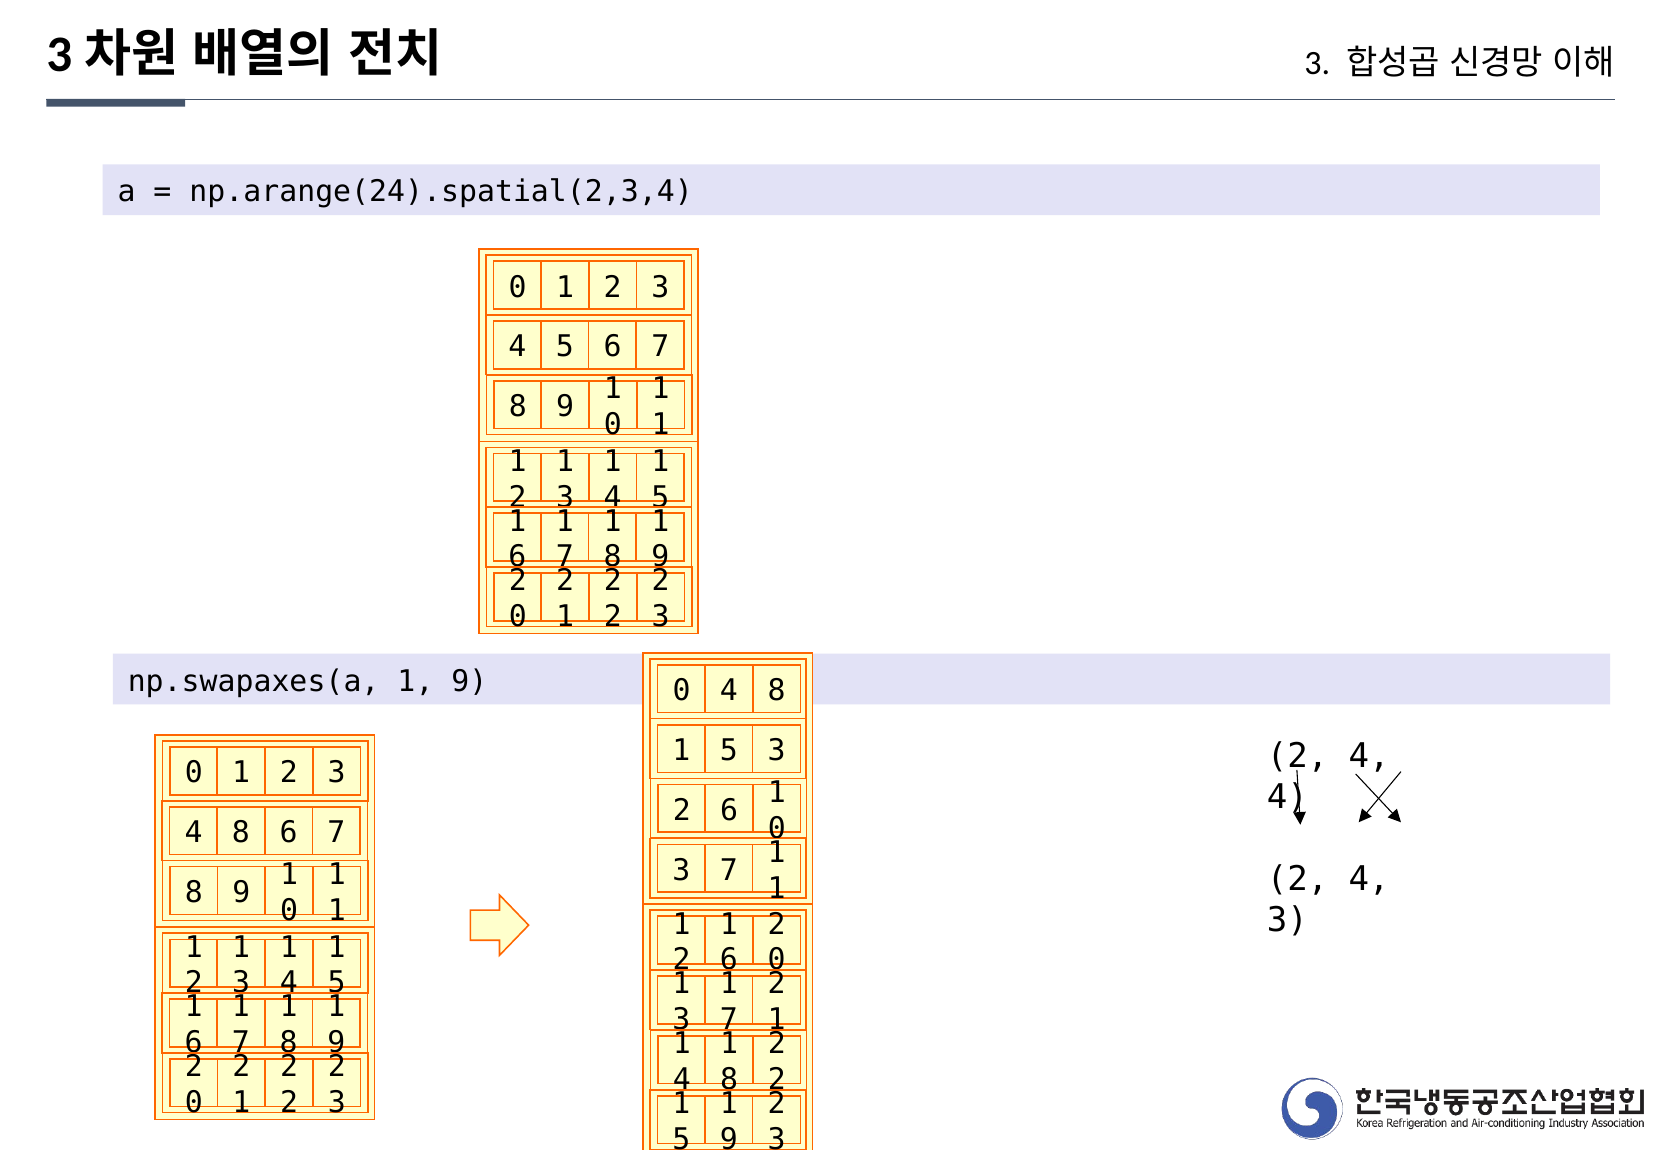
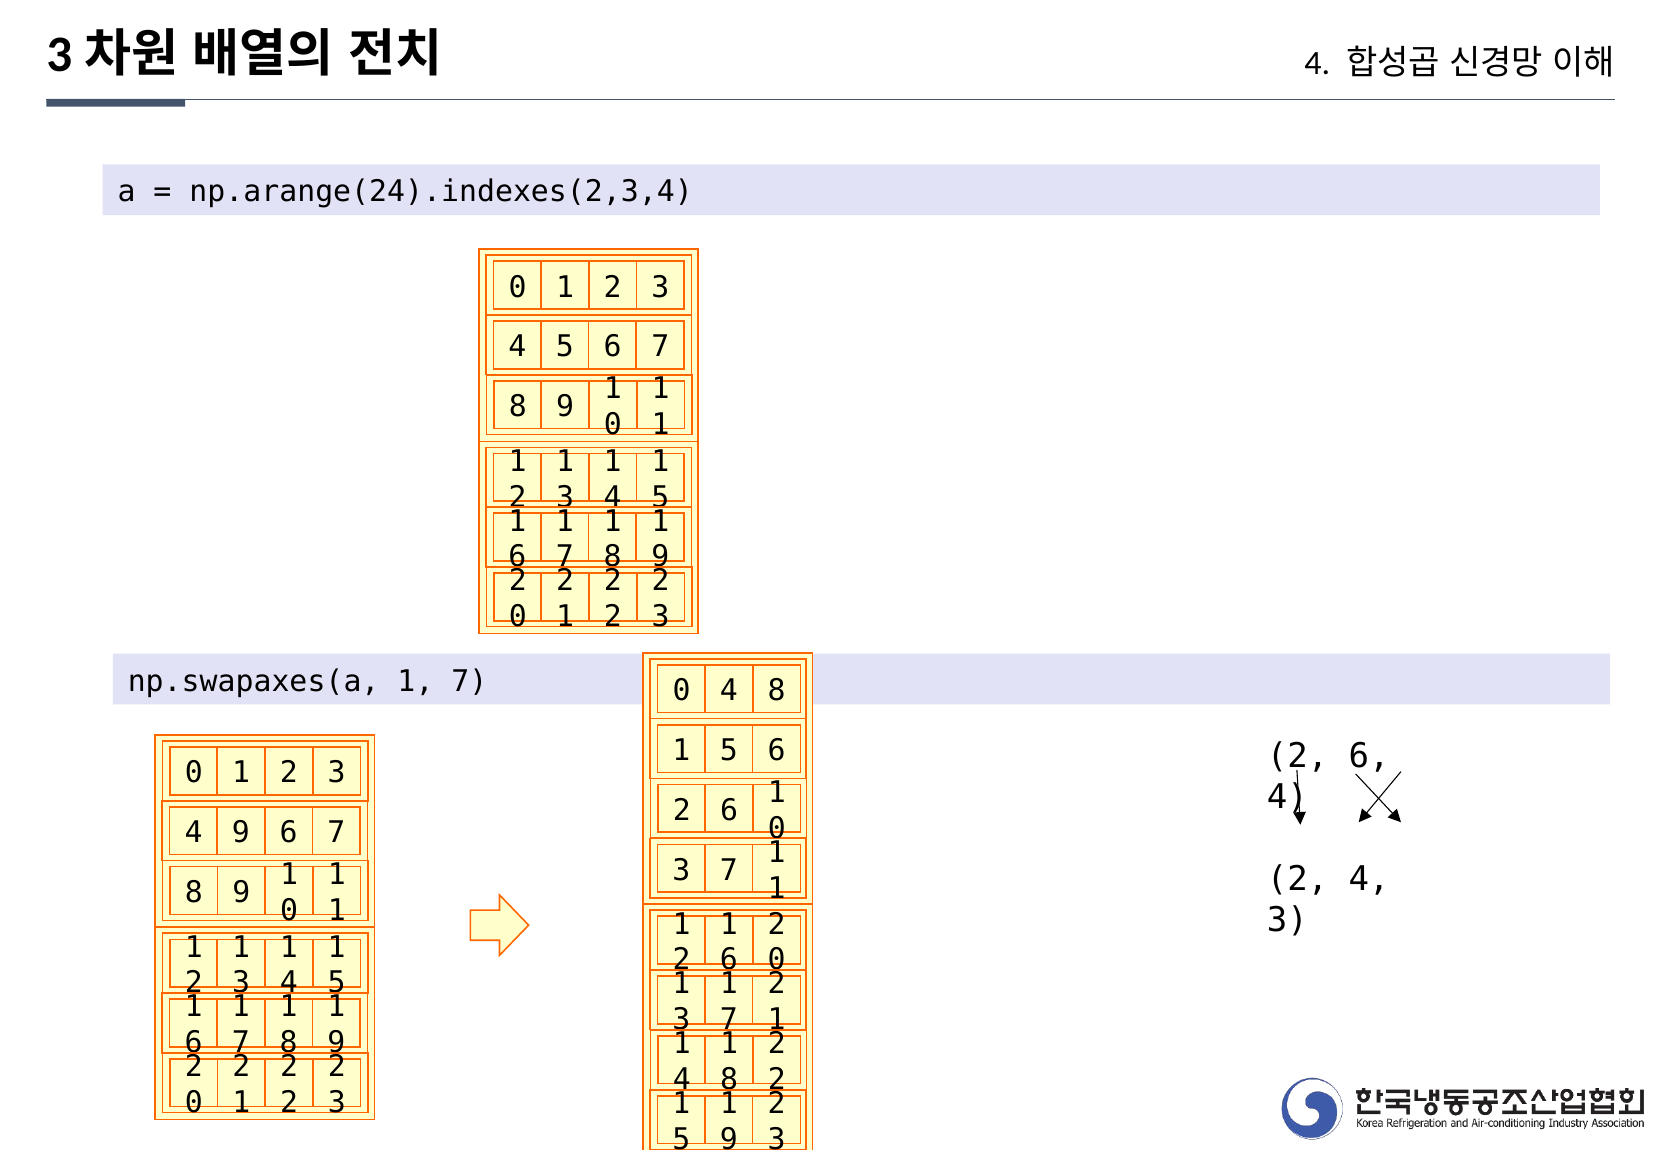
3 at (1317, 63): 3 -> 4
np.arange(24).spatial(2,3,4: np.arange(24).spatial(2,3,4 -> np.arange(24).indexes(2,3,4
np.swapaxes(a 1 9: 9 -> 7
1 5 3: 3 -> 6
4 at (1369, 756): 4 -> 6
8 at (241, 833): 8 -> 9
